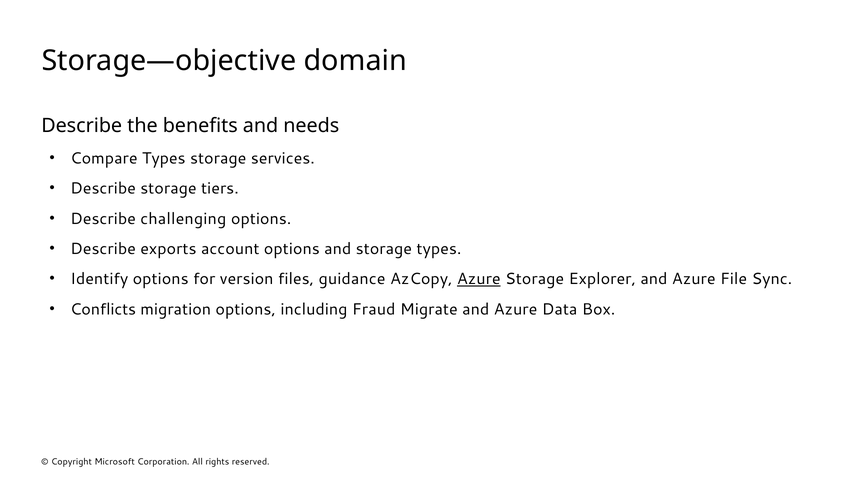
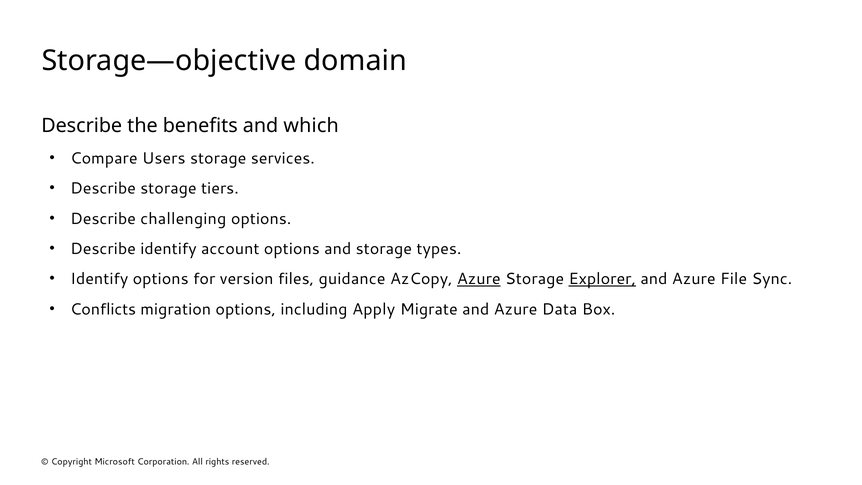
needs: needs -> which
Compare Types: Types -> Users
Describe exports: exports -> identify
Explorer underline: none -> present
Fraud: Fraud -> Apply
